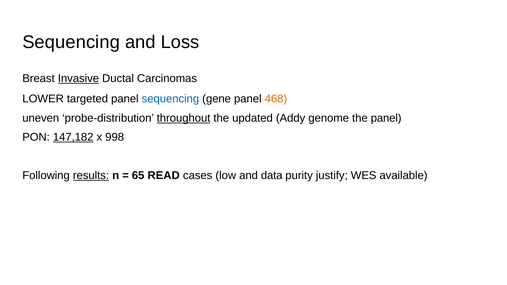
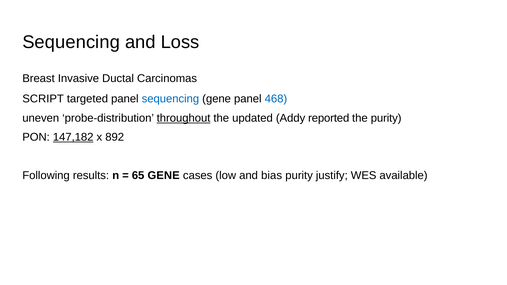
Invasive underline: present -> none
LOWER: LOWER -> SCRIPT
468 colour: orange -> blue
genome: genome -> reported
the panel: panel -> purity
998: 998 -> 892
results underline: present -> none
65 READ: READ -> GENE
data: data -> bias
